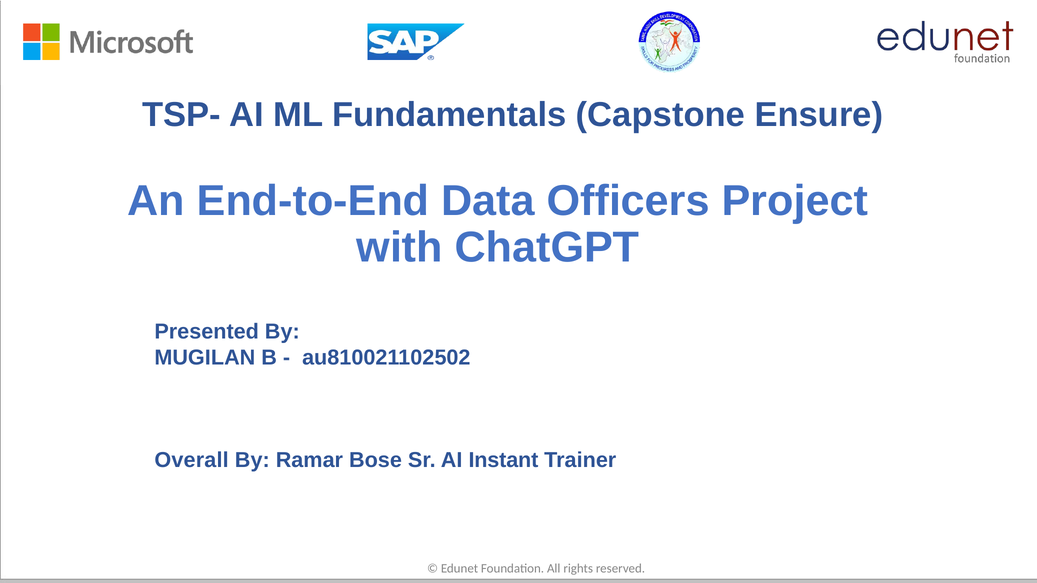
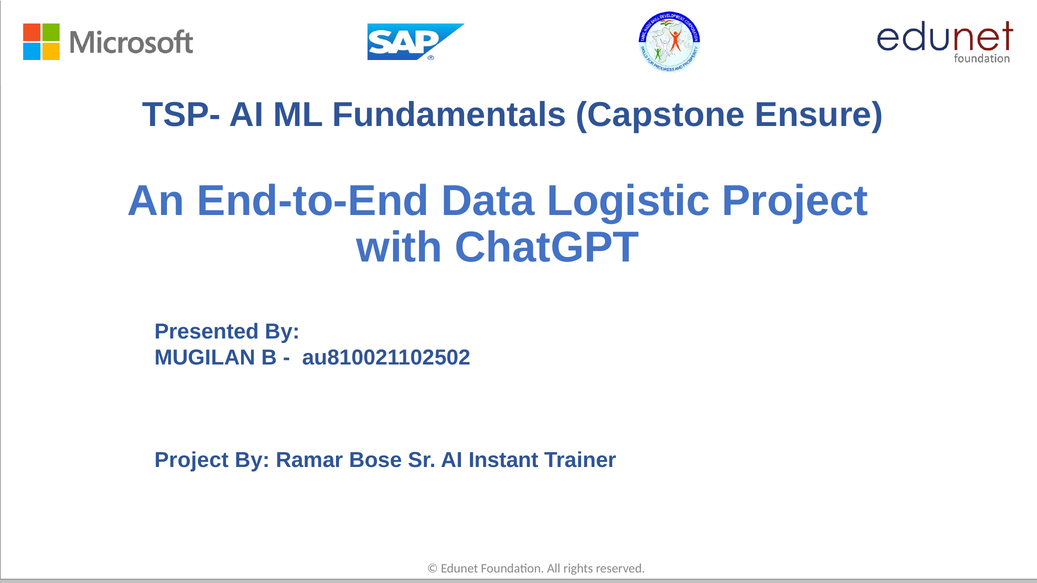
Officers: Officers -> Logistic
Overall at (192, 460): Overall -> Project
